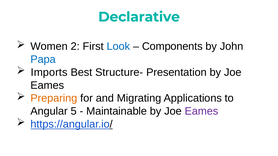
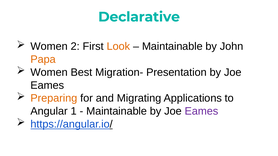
Look colour: blue -> orange
Components at (172, 47): Components -> Maintainable
Papa colour: blue -> orange
Imports at (49, 72): Imports -> Women
Structure-: Structure- -> Migration-
5: 5 -> 1
